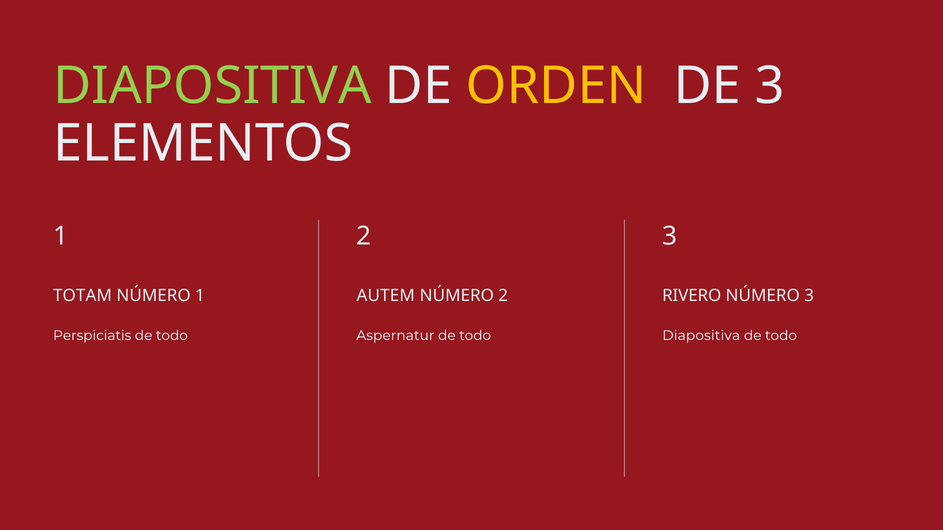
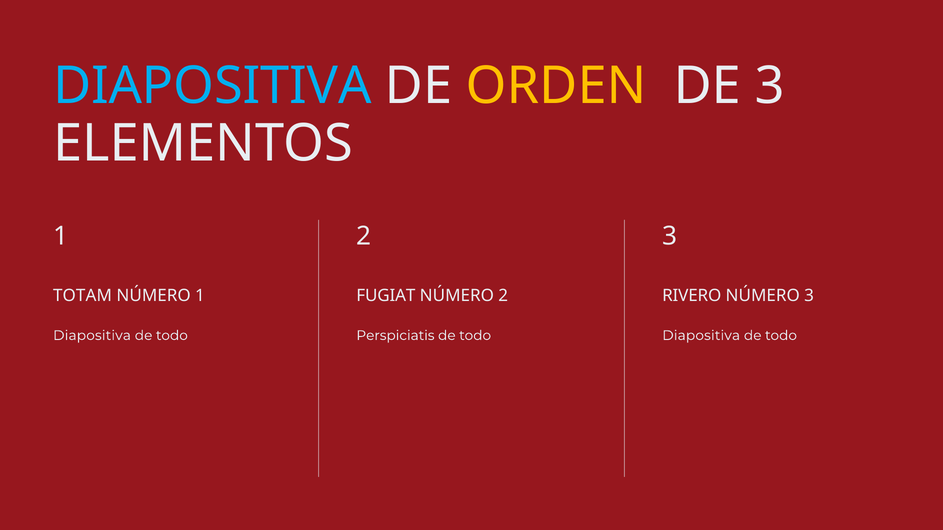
DIAPOSITIVA at (212, 86) colour: light green -> light blue
AUTEM: AUTEM -> FUGIAT
Perspiciatis at (92, 336): Perspiciatis -> Diapositiva
Aspernatur: Aspernatur -> Perspiciatis
